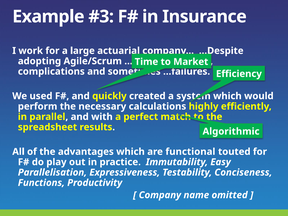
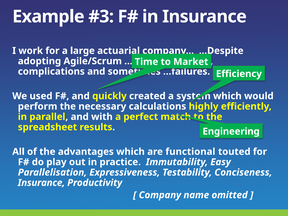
Algorithmic: Algorithmic -> Engineering
Functions at (41, 183): Functions -> Insurance
